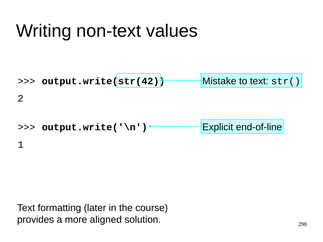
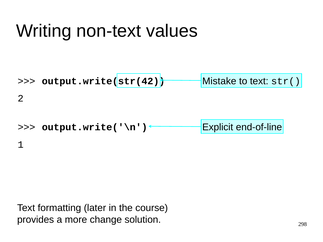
aligned: aligned -> change
